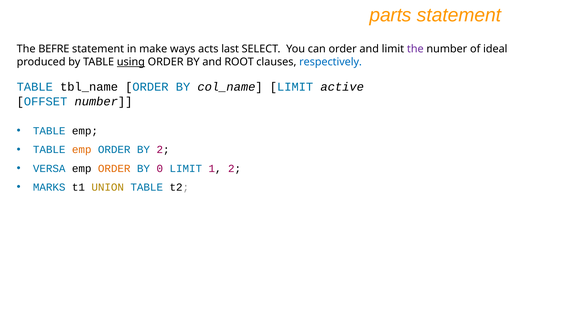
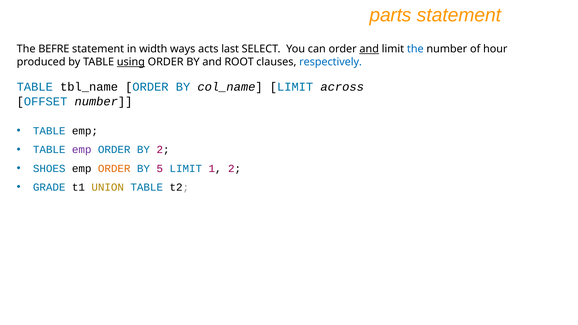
make: make -> width
and at (369, 49) underline: none -> present
the at (415, 49) colour: purple -> blue
ideal: ideal -> hour
active: active -> across
emp at (82, 150) colour: orange -> purple
VERSA: VERSA -> SHOES
0: 0 -> 5
MARKS: MARKS -> GRADE
